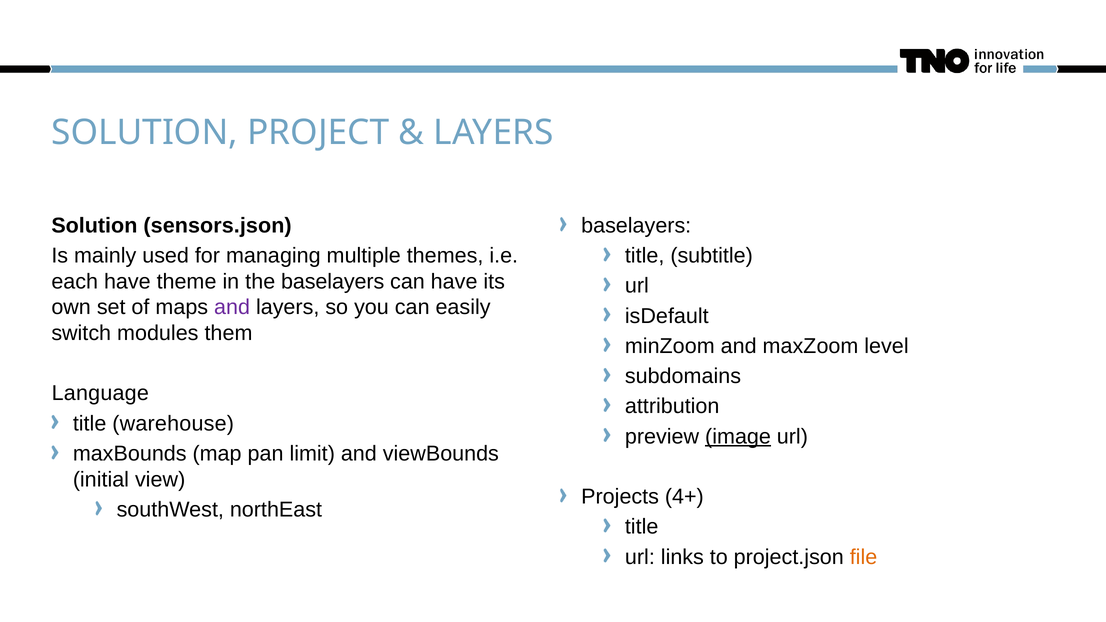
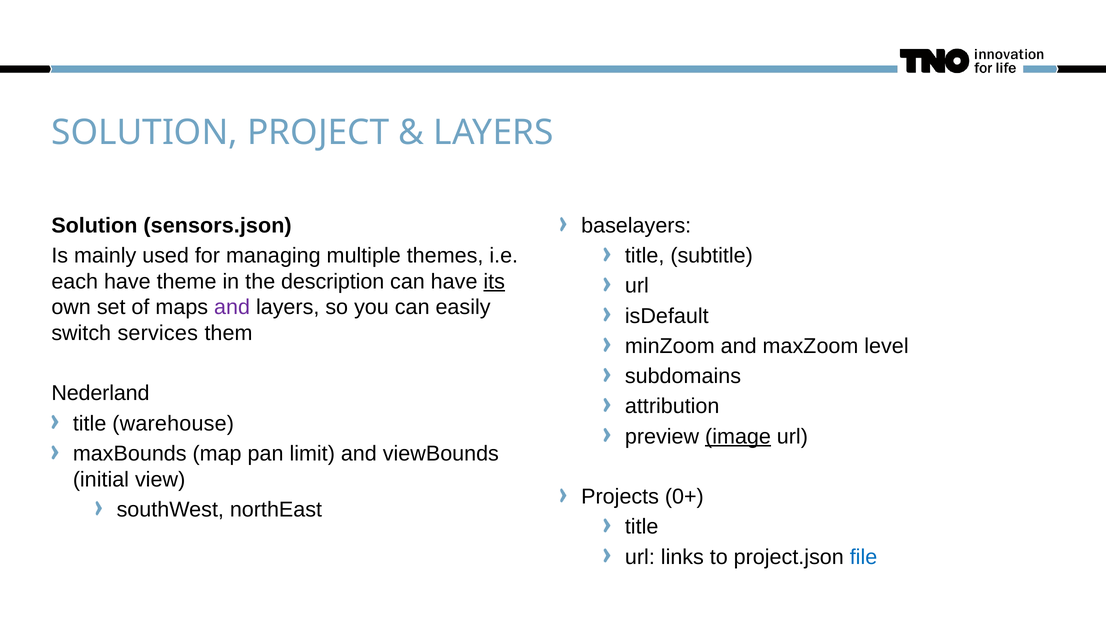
the baselayers: baselayers -> description
its underline: none -> present
modules: modules -> services
Language: Language -> Nederland
4+: 4+ -> 0+
file colour: orange -> blue
